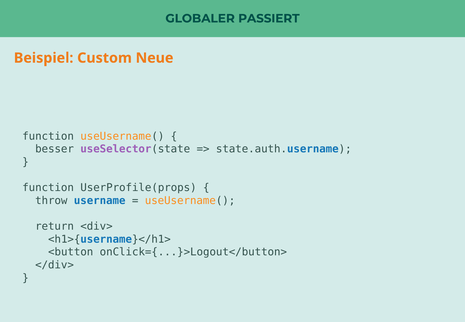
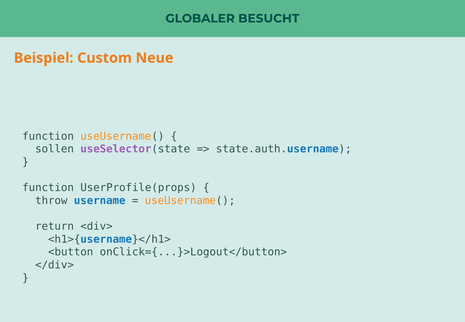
PASSIERT: PASSIERT -> BESUCHT
besser: besser -> sollen
